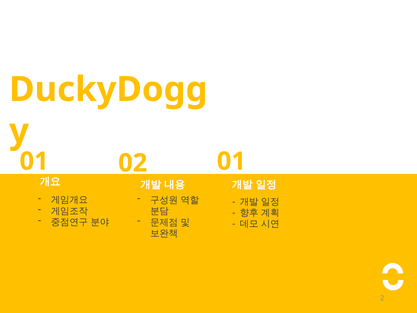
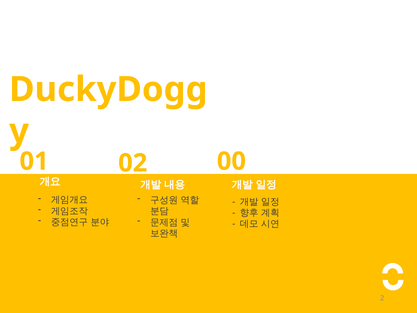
02 01: 01 -> 00
